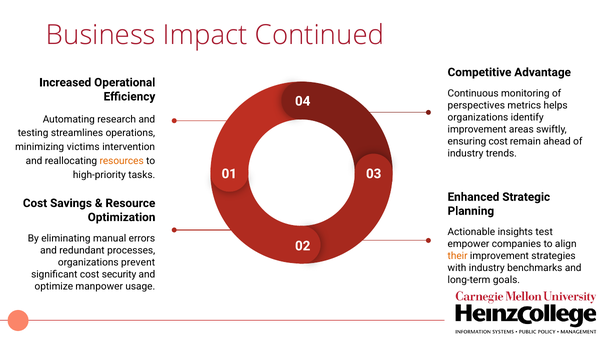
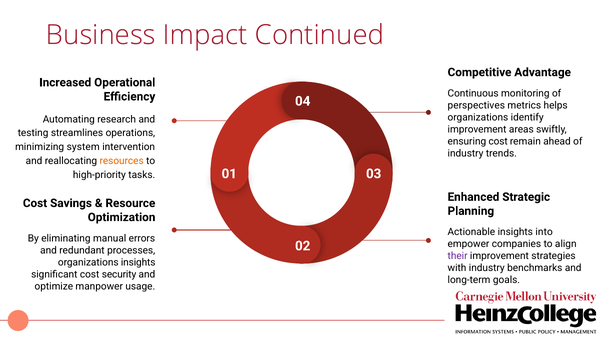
victims: victims -> system
test: test -> into
their colour: orange -> purple
organizations prevent: prevent -> insights
